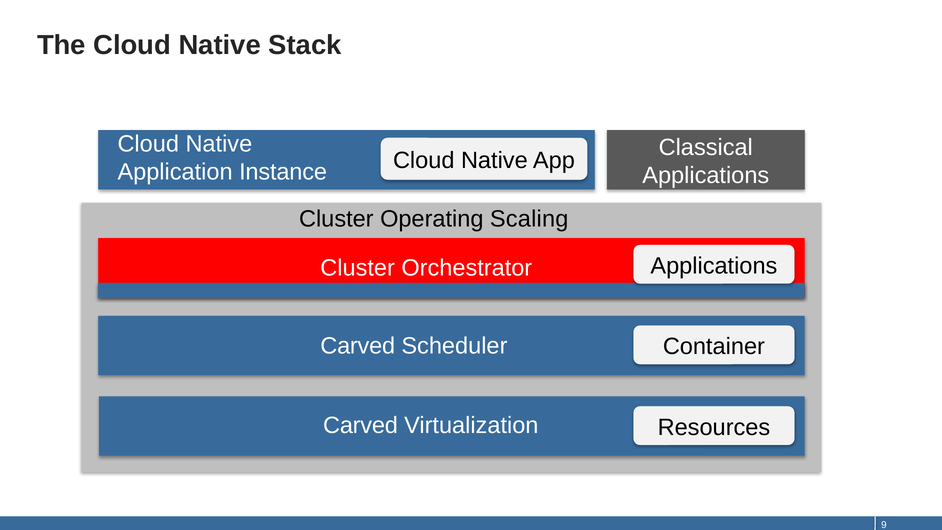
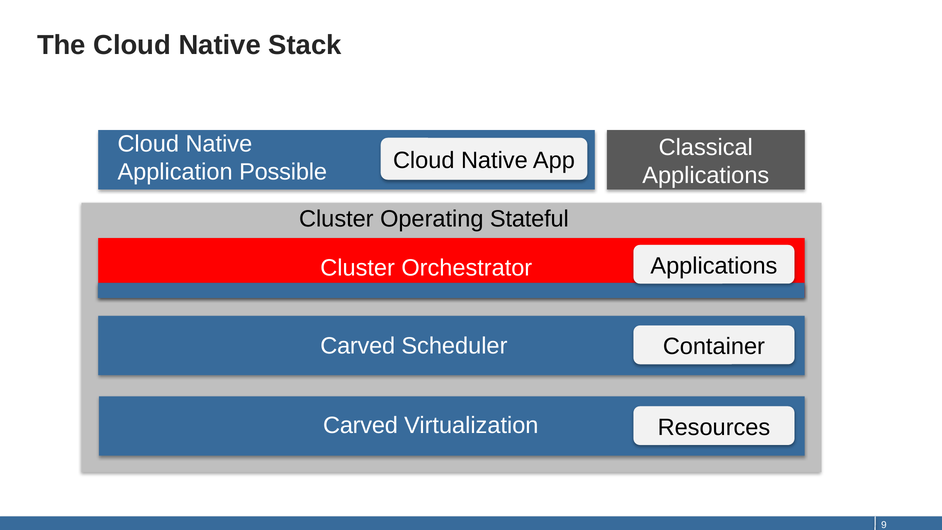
Instance: Instance -> Possible
Scaling: Scaling -> Stateful
